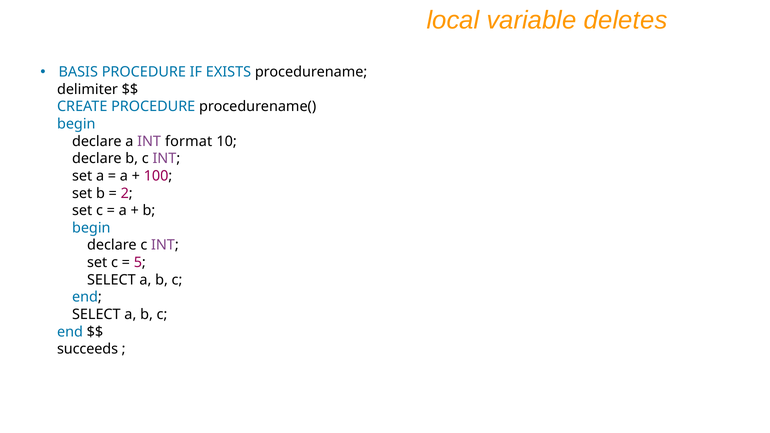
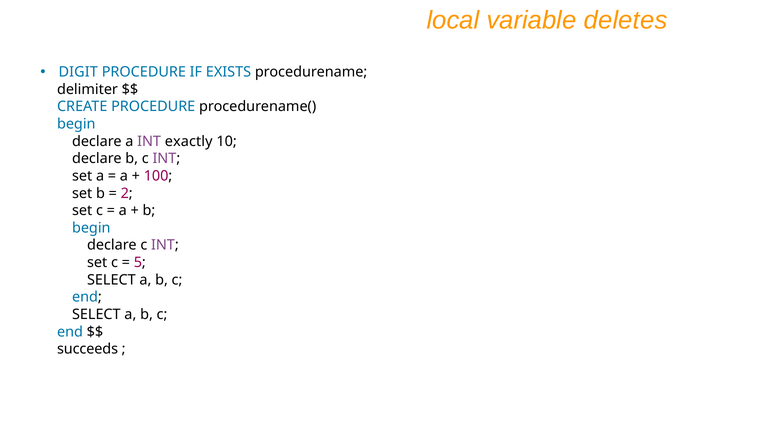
BASIS: BASIS -> DIGIT
format: format -> exactly
